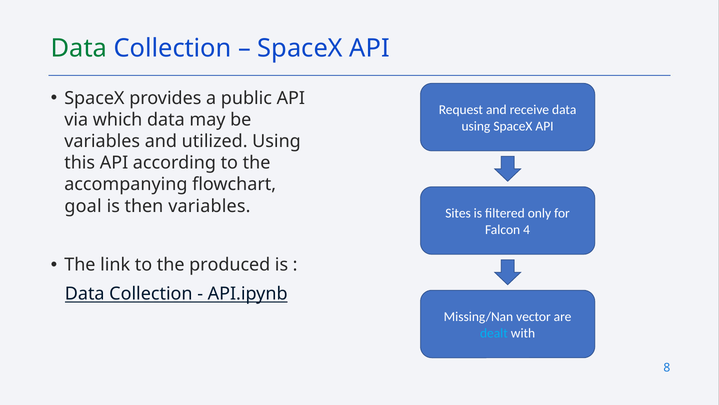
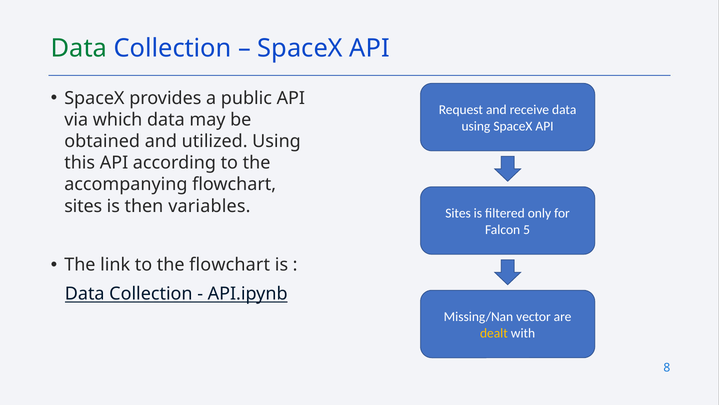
variables at (102, 141): variables -> obtained
goal at (83, 206): goal -> sites
4: 4 -> 5
the produced: produced -> flowchart
dealt colour: light blue -> yellow
